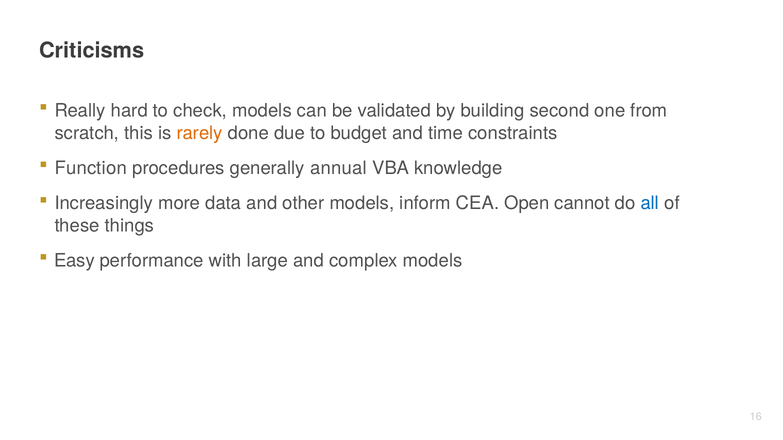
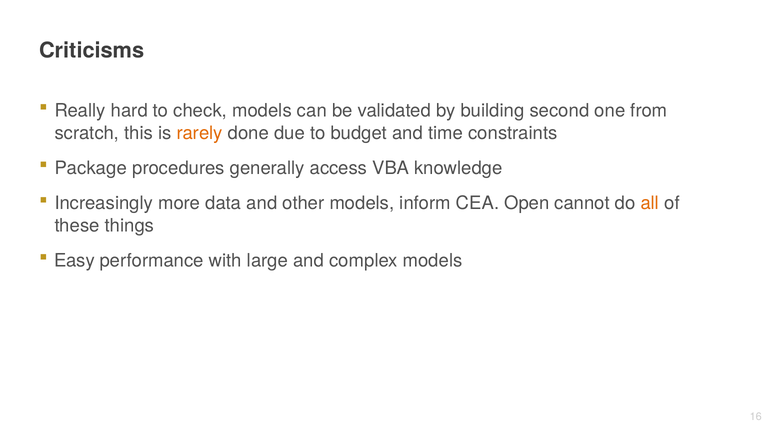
Function: Function -> Package
annual: annual -> access
all colour: blue -> orange
